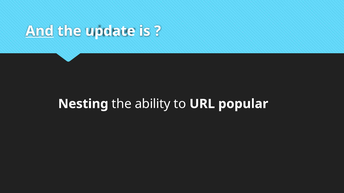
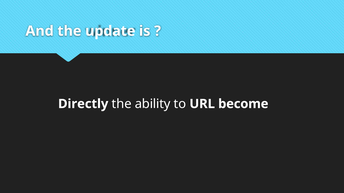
And underline: present -> none
Nesting: Nesting -> Directly
popular: popular -> become
